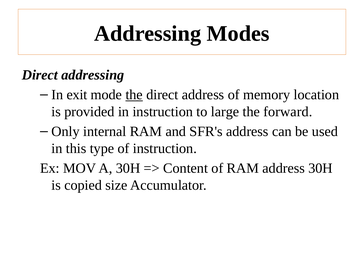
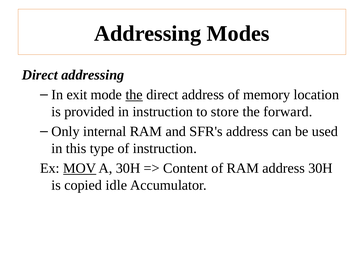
large: large -> store
MOV underline: none -> present
size: size -> idle
